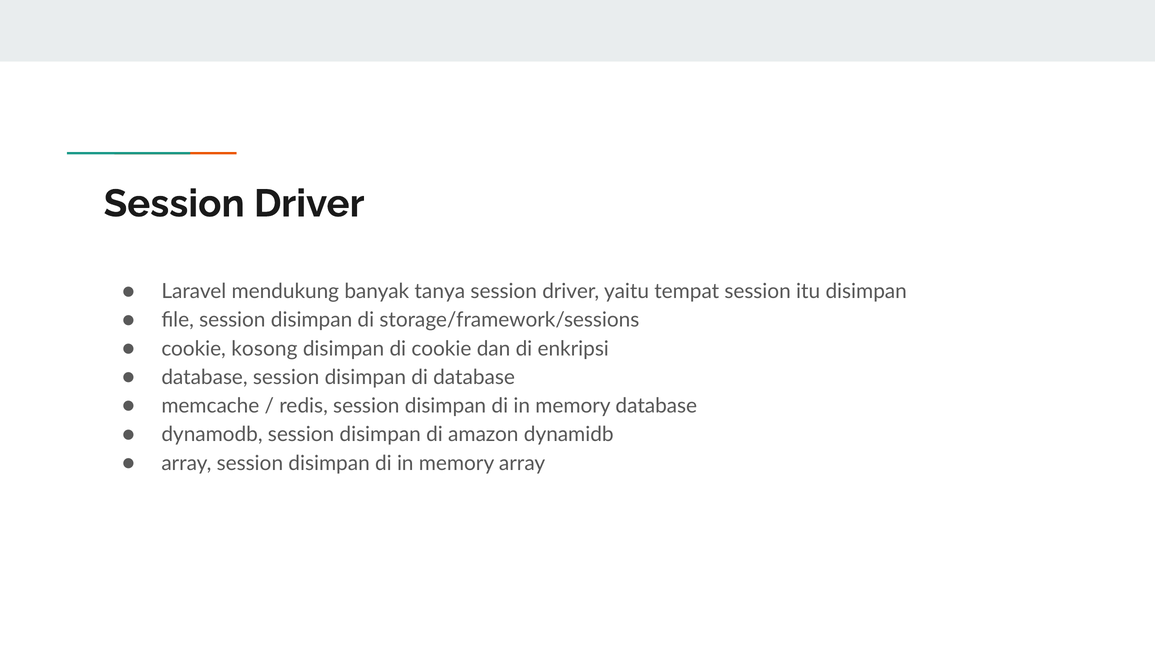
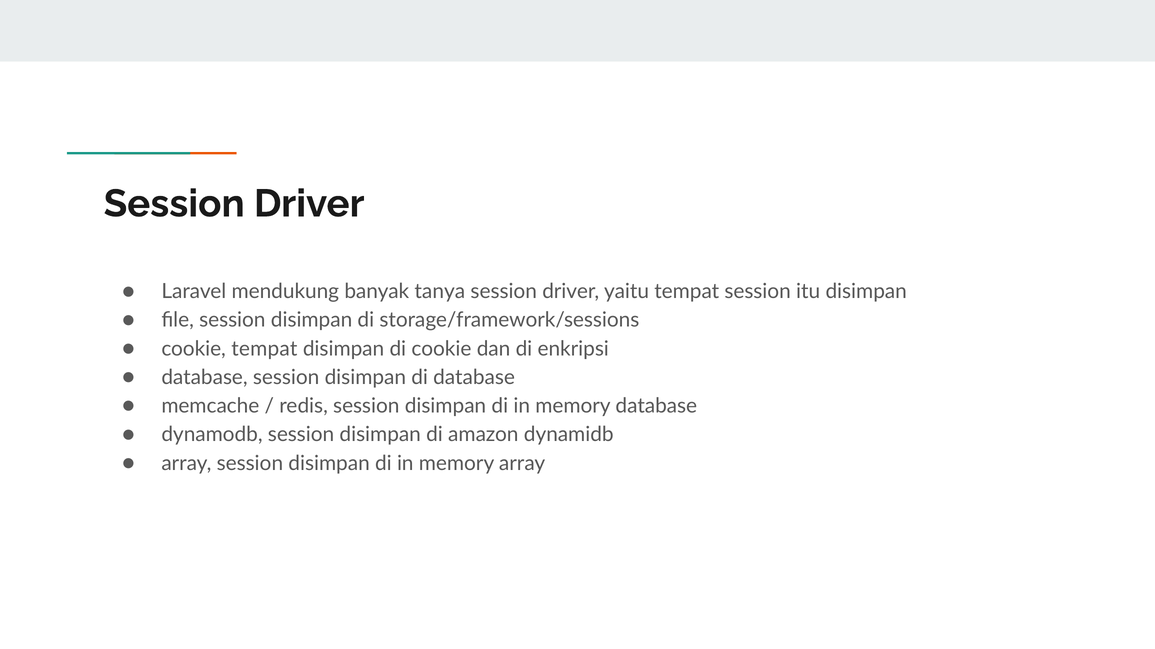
cookie kosong: kosong -> tempat
